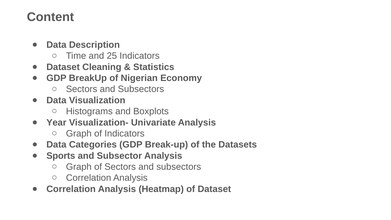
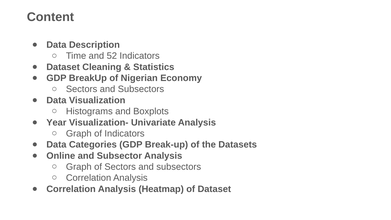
25: 25 -> 52
Sports: Sports -> Online
